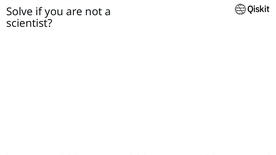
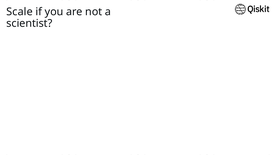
Solve: Solve -> Scale
